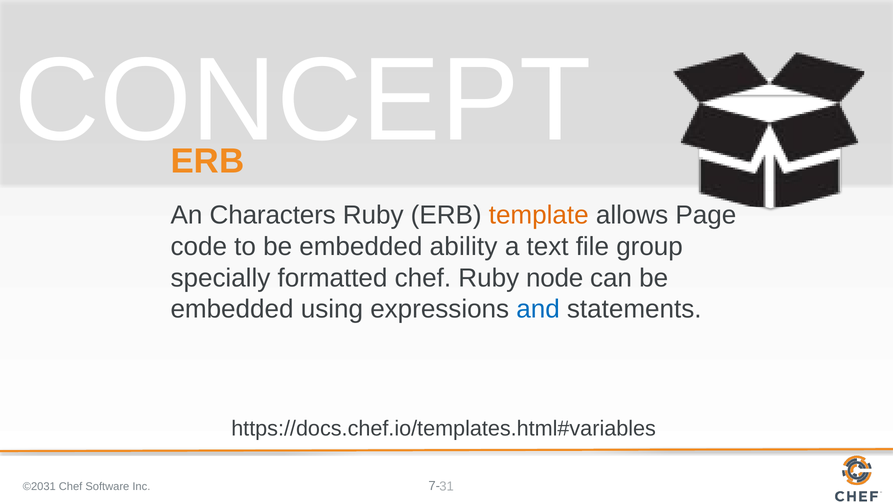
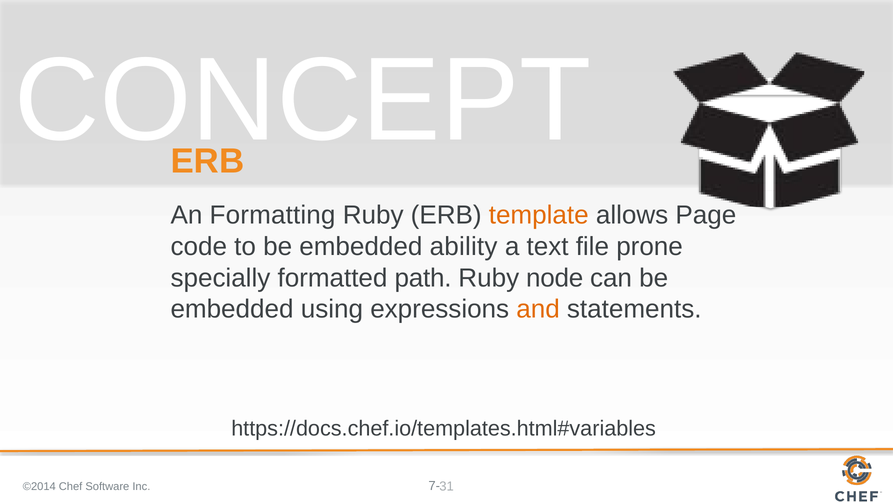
Characters: Characters -> Formatting
group: group -> prone
formatted chef: chef -> path
and colour: blue -> orange
©2031: ©2031 -> ©2014
